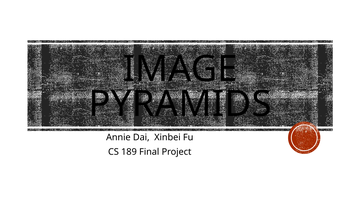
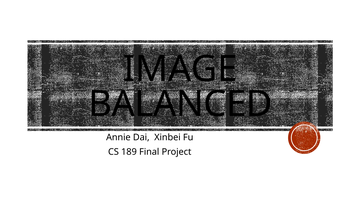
PYRAMIDS: PYRAMIDS -> BALANCED
